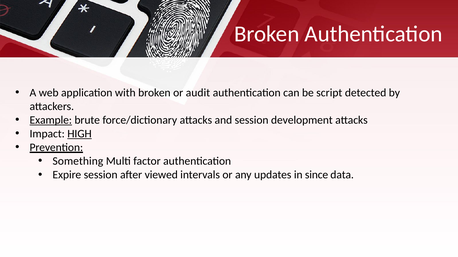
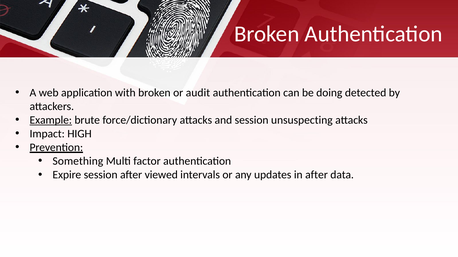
script: script -> doing
development: development -> unsuspecting
HIGH underline: present -> none
in since: since -> after
